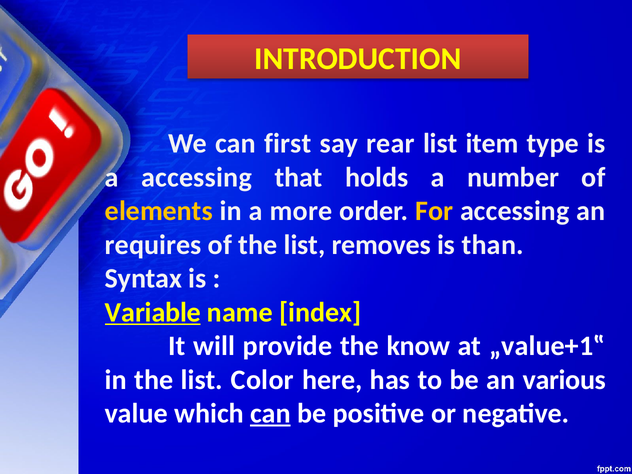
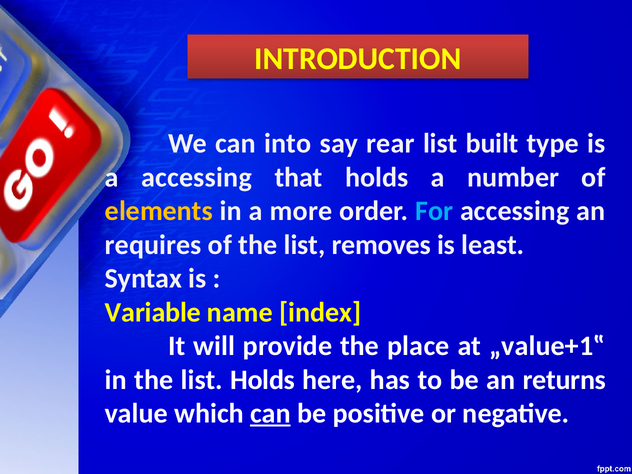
first: first -> into
item: item -> built
For colour: yellow -> light blue
than: than -> least
Variable underline: present -> none
know: know -> place
list Color: Color -> Holds
various: various -> returns
